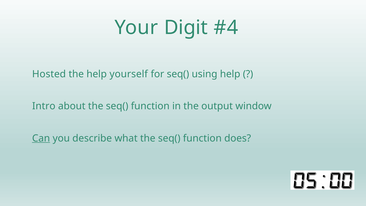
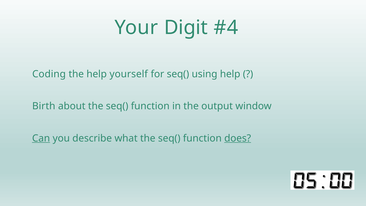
Hosted: Hosted -> Coding
Intro: Intro -> Birth
does underline: none -> present
